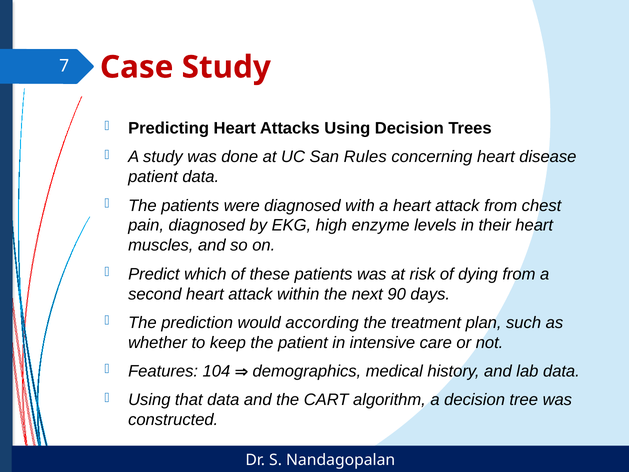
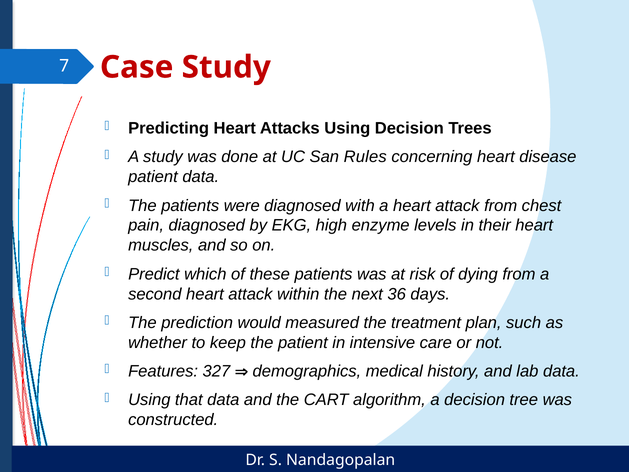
90: 90 -> 36
according: according -> measured
104: 104 -> 327
